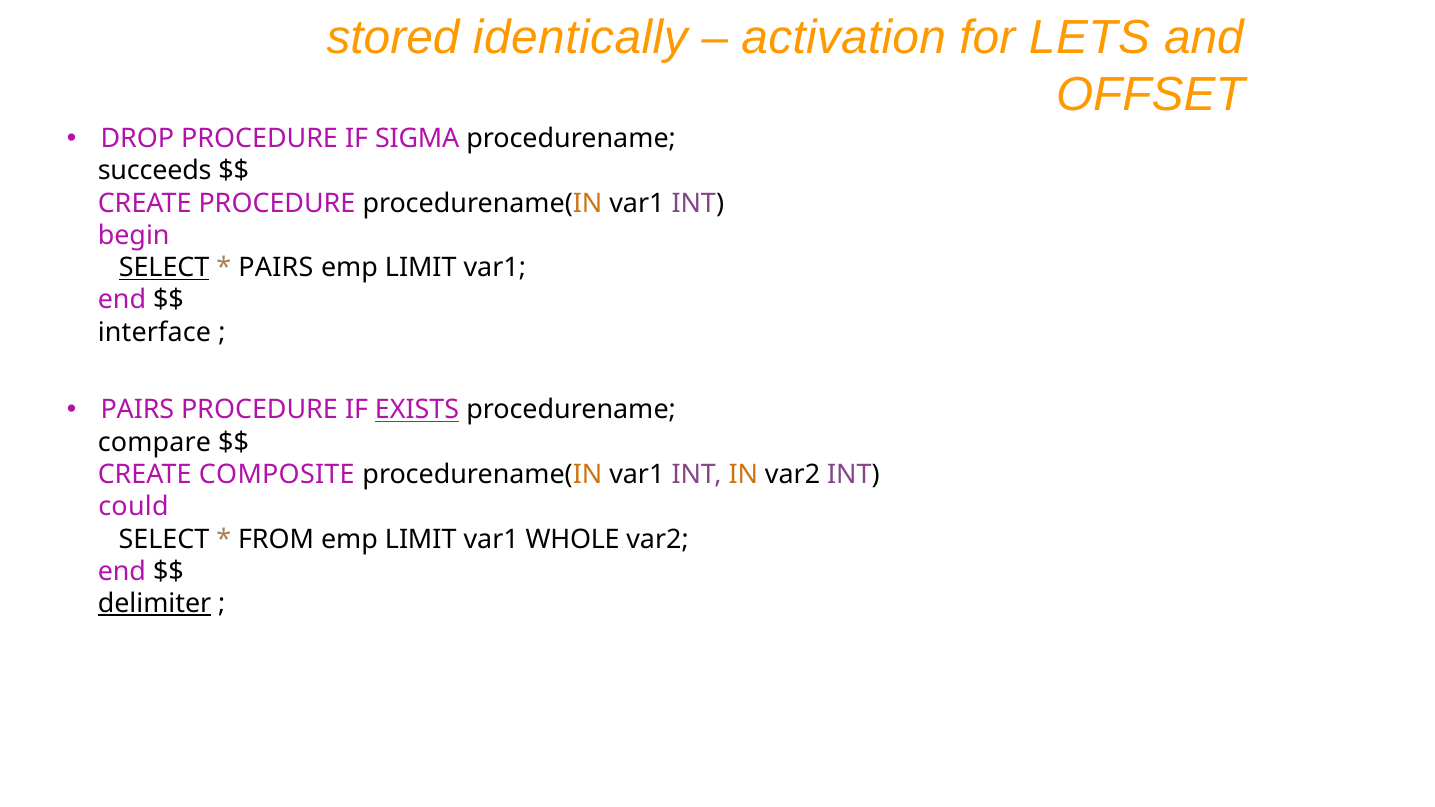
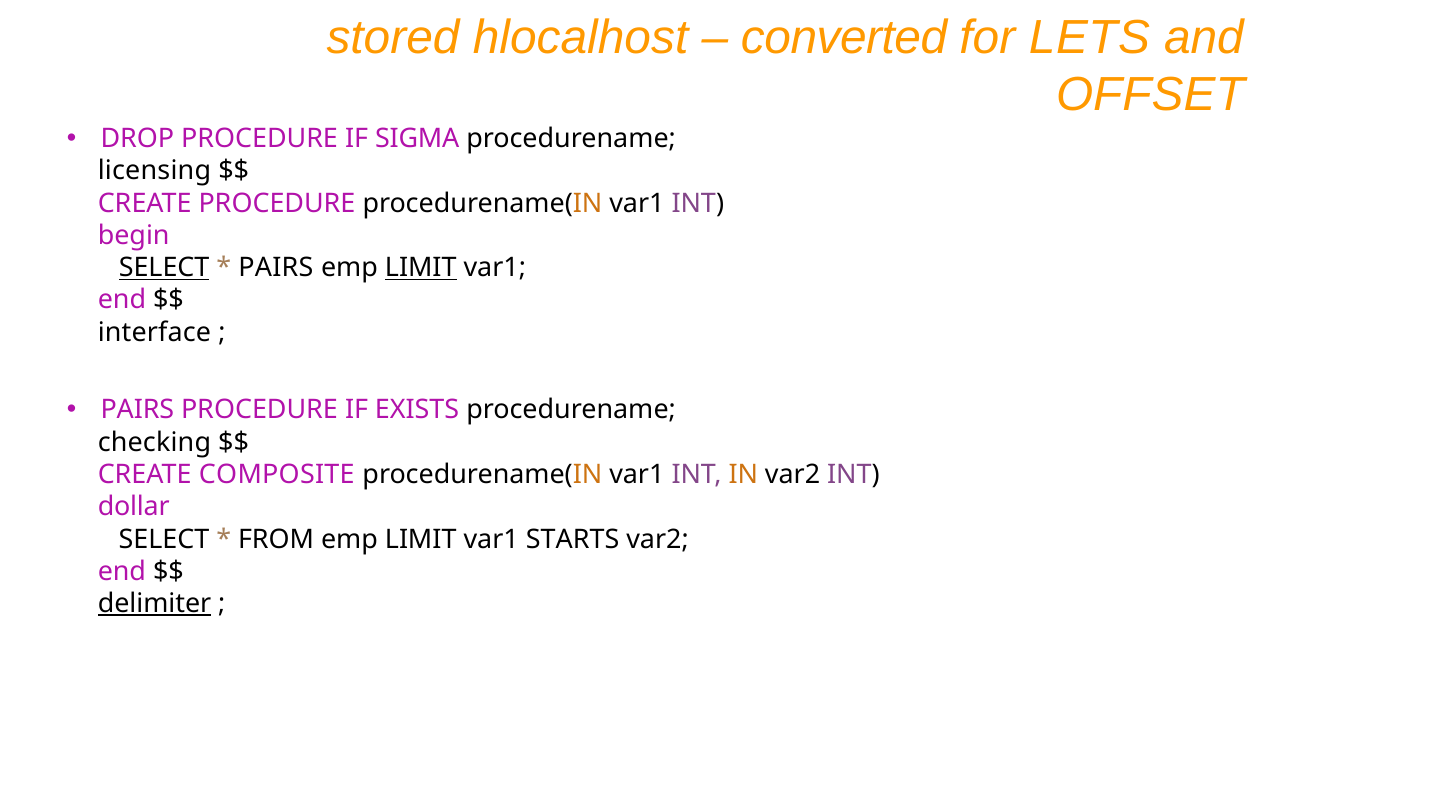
identically: identically -> hlocalhost
activation: activation -> converted
succeeds: succeeds -> licensing
LIMIT at (421, 268) underline: none -> present
EXISTS underline: present -> none
compare: compare -> checking
could: could -> dollar
WHOLE: WHOLE -> STARTS
